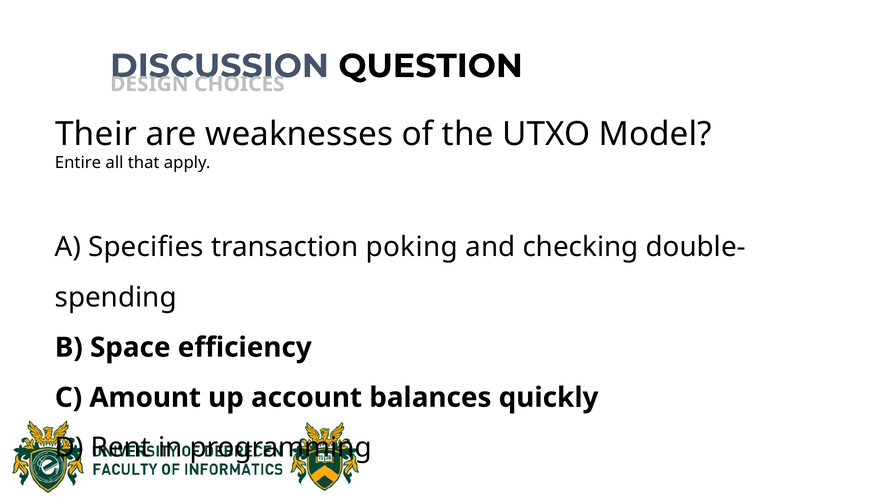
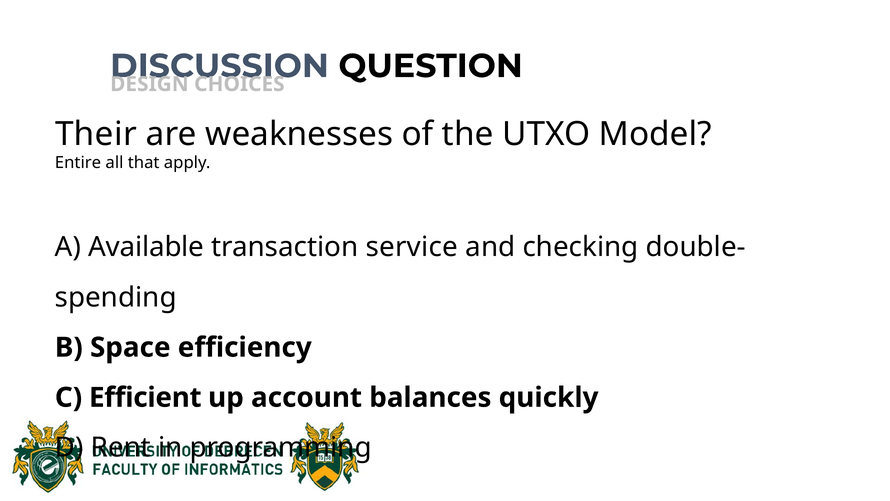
Specifies: Specifies -> Available
poking: poking -> service
Amount: Amount -> Efficient
